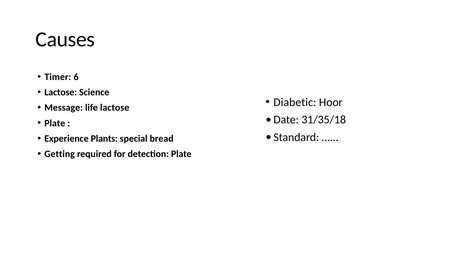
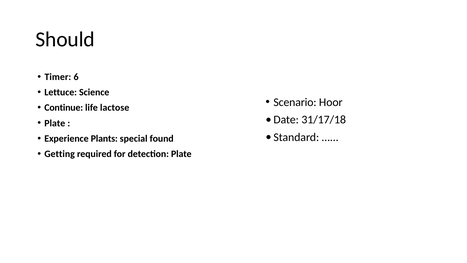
Causes: Causes -> Should
Lactose at (61, 92): Lactose -> Lettuce
Diabetic: Diabetic -> Scenario
Message: Message -> Continue
31/35/18: 31/35/18 -> 31/17/18
bread: bread -> found
